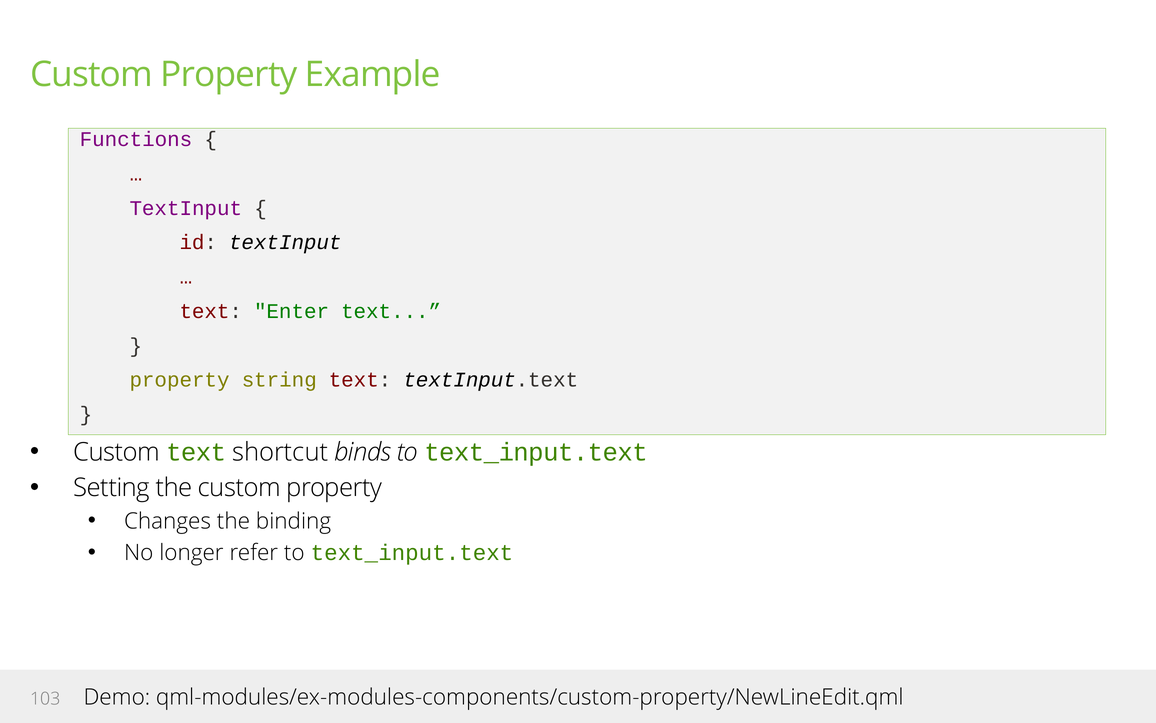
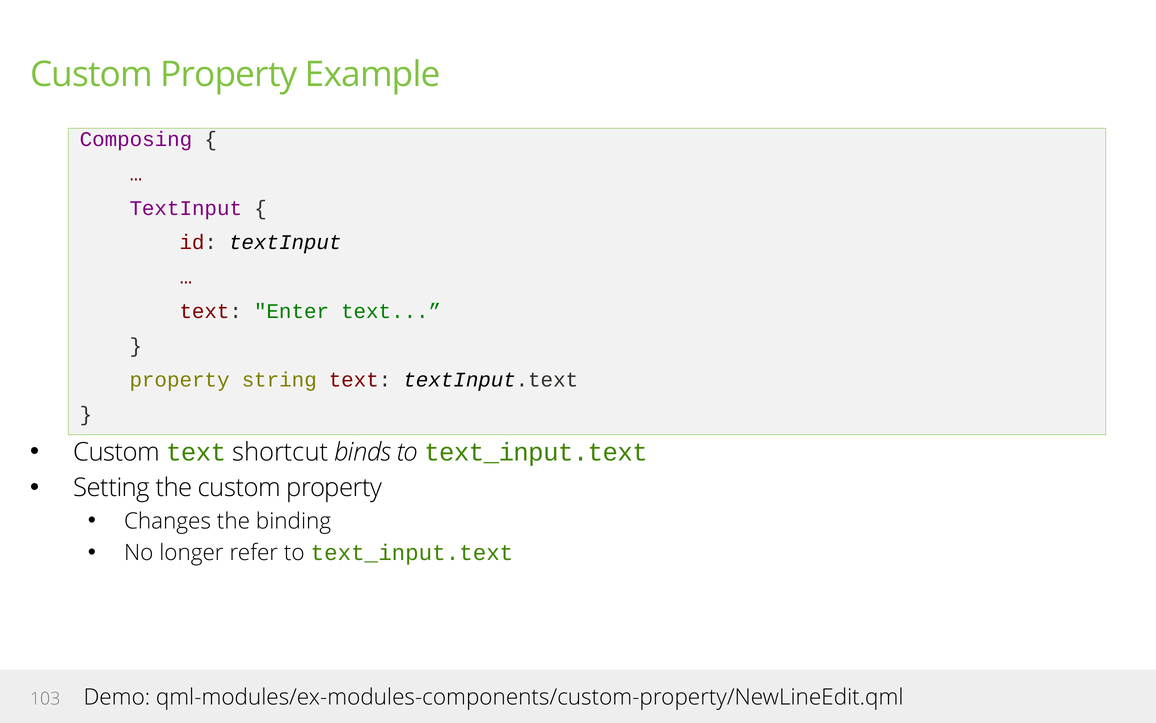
Functions: Functions -> Composing
